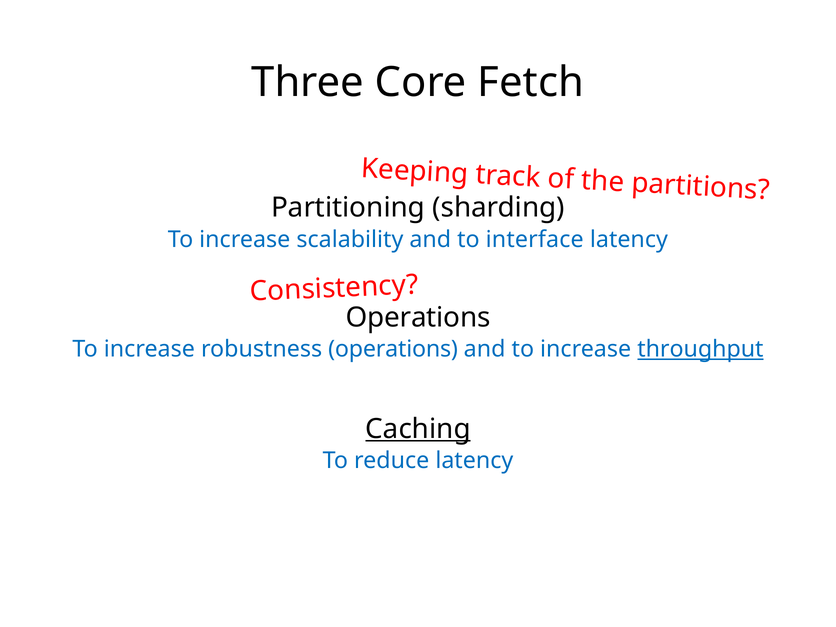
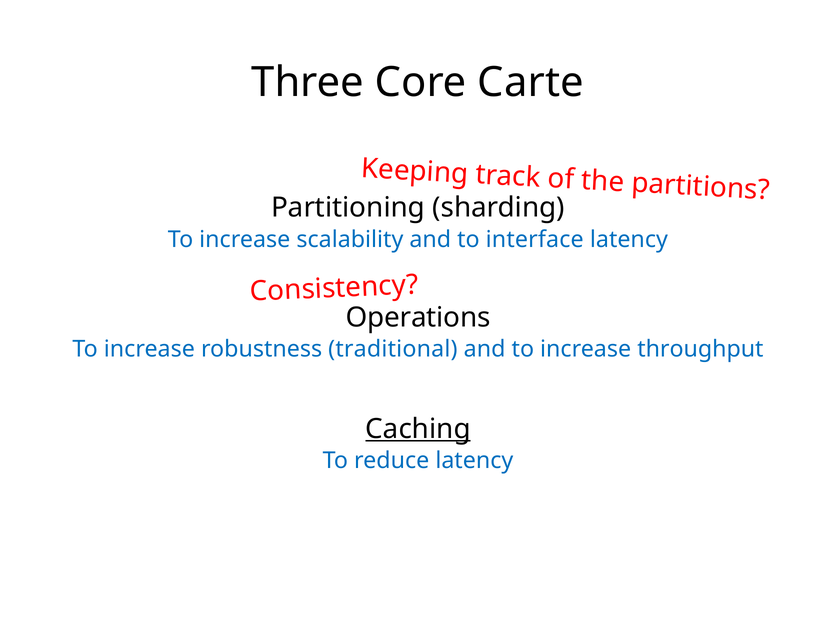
Fetch: Fetch -> Carte
robustness operations: operations -> traditional
throughput underline: present -> none
